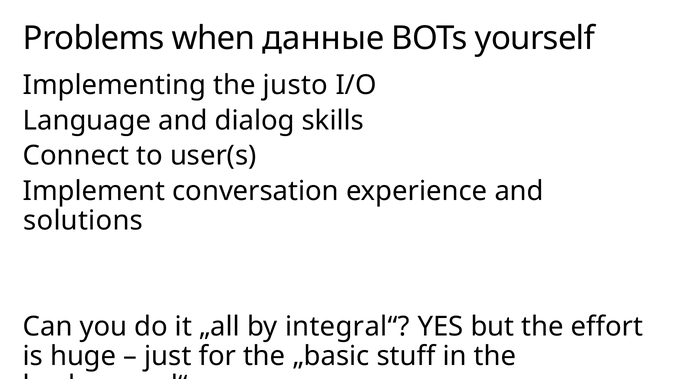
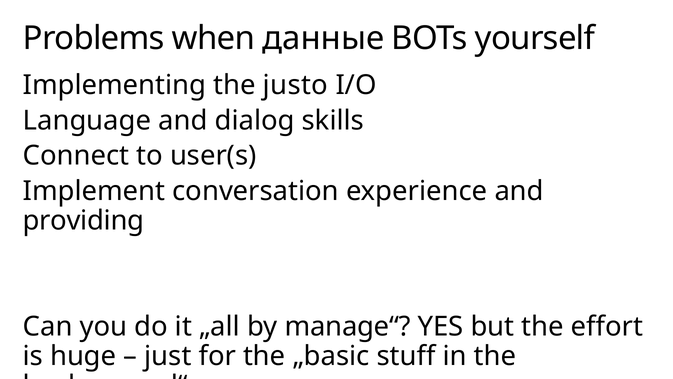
solutions: solutions -> providing
integral“: integral“ -> manage“
